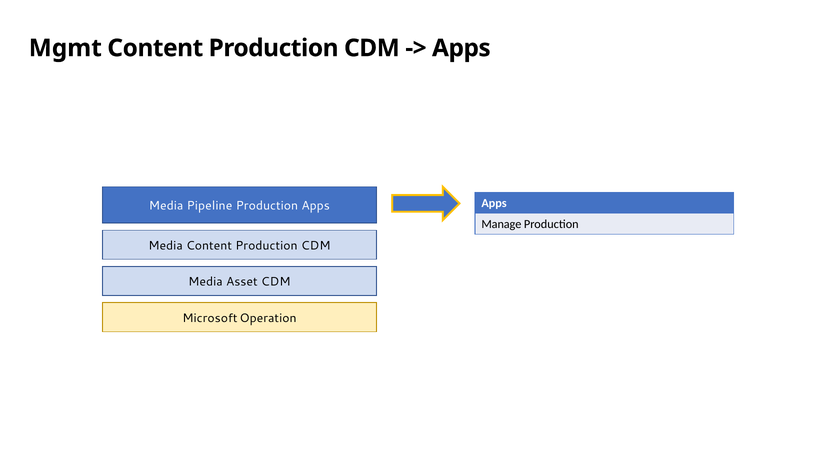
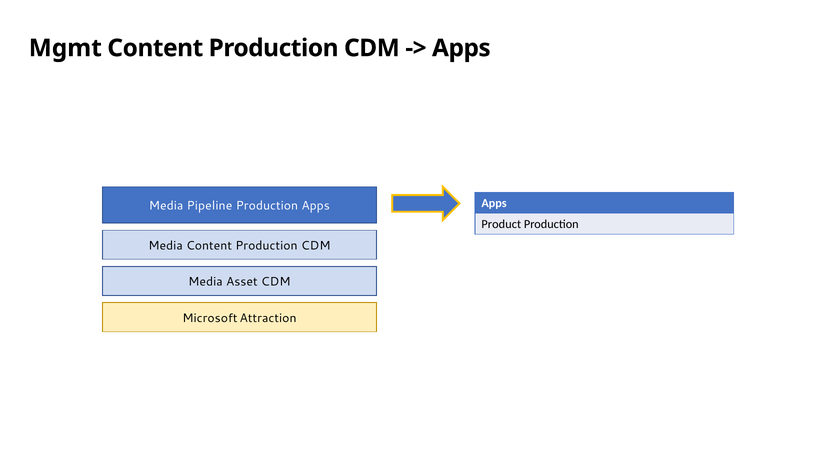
Manage: Manage -> Product
Operation: Operation -> Attraction
